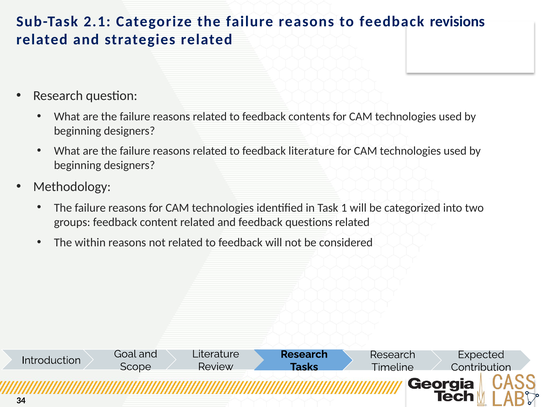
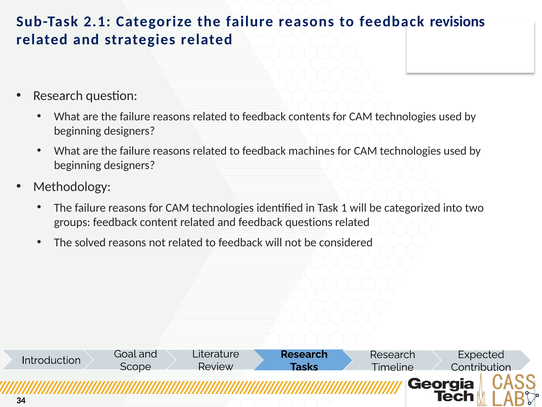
feedback literature: literature -> machines
within: within -> solved
